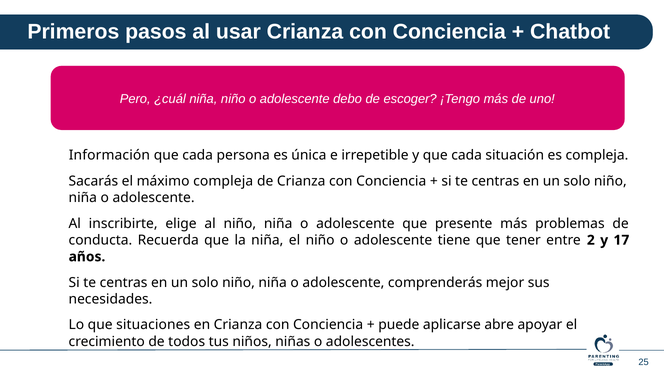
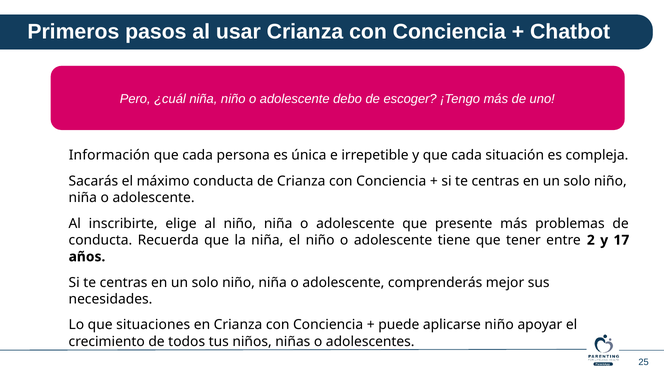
máximo compleja: compleja -> conducta
aplicarse abre: abre -> niño
